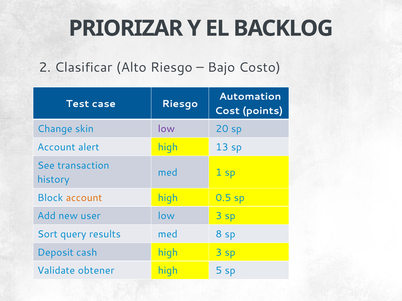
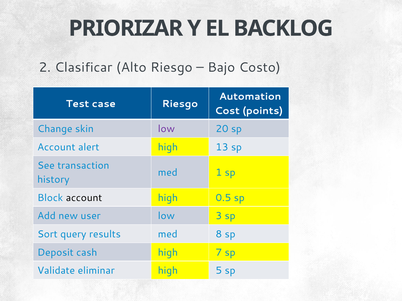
account at (84, 198) colour: orange -> black
high 3: 3 -> 7
obtener: obtener -> eliminar
